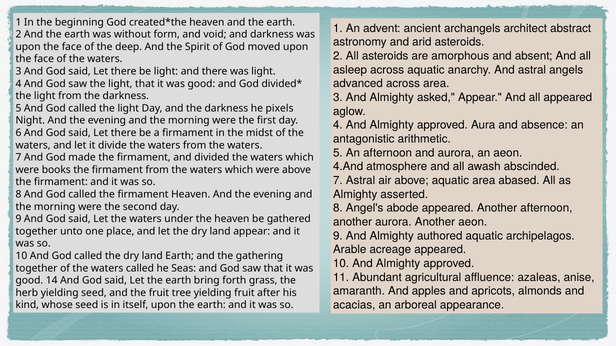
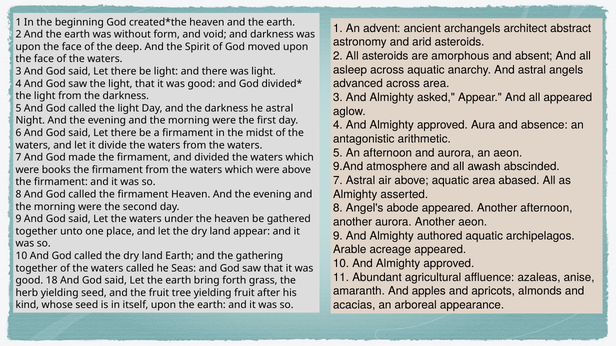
he pixels: pixels -> astral
4.And: 4.And -> 9.And
14: 14 -> 18
